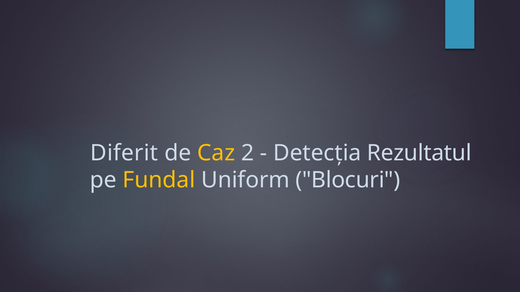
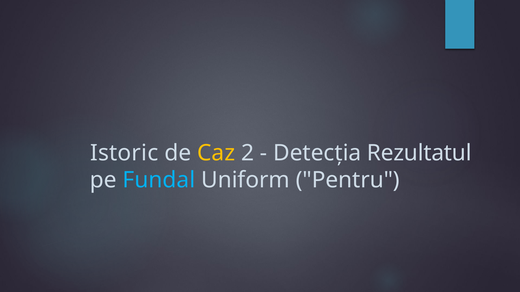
Diferit: Diferit -> Istoric
Fundal colour: yellow -> light blue
Blocuri: Blocuri -> Pentru
